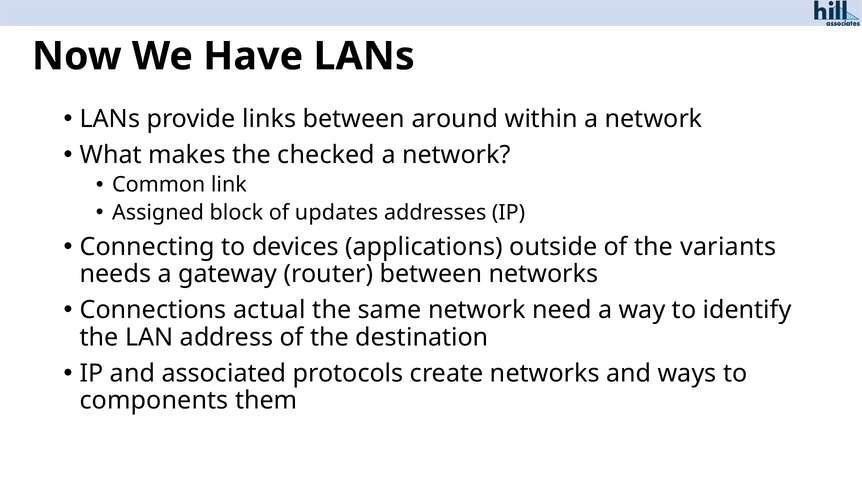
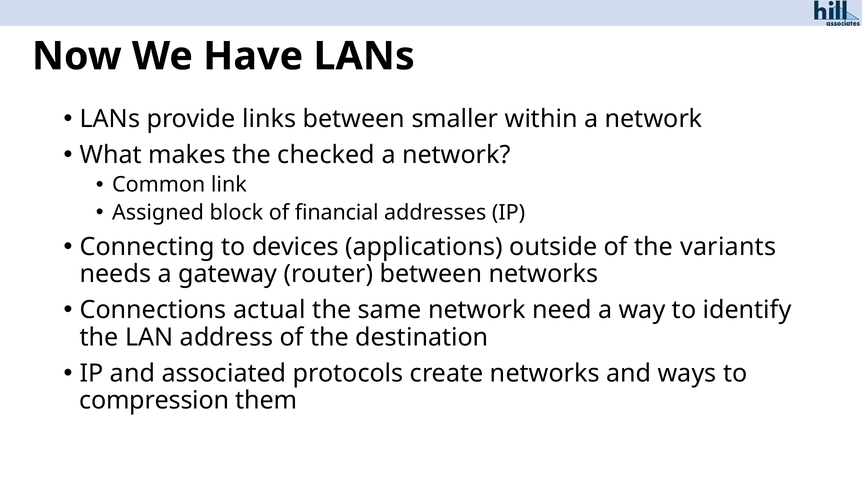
around: around -> smaller
updates: updates -> financial
components: components -> compression
